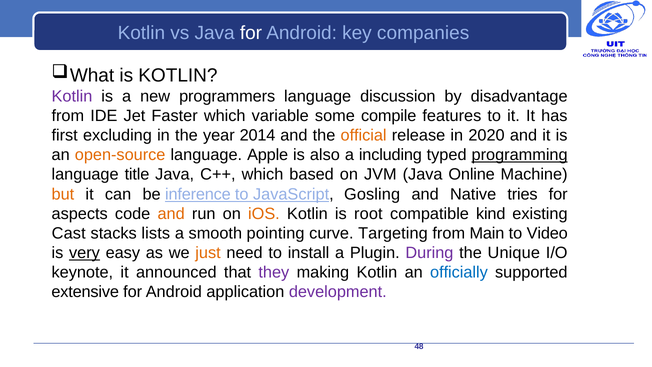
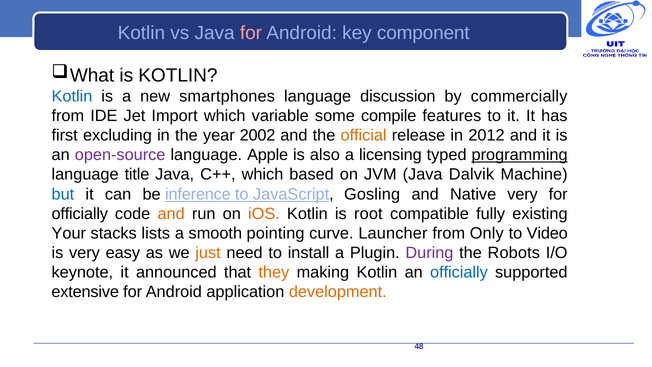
for at (251, 33) colour: white -> pink
companies: companies -> component
Kotlin at (72, 96) colour: purple -> blue
programmers: programmers -> smartphones
disadvantage: disadvantage -> commercially
Faster: Faster -> Import
2014: 2014 -> 2002
2020: 2020 -> 2012
open-source colour: orange -> purple
including: including -> licensing
Online: Online -> Dalvik
but colour: orange -> blue
Native tries: tries -> very
aspects at (80, 214): aspects -> officially
kind: kind -> fully
Cast: Cast -> Your
Targeting: Targeting -> Launcher
Main: Main -> Only
very at (84, 253) underline: present -> none
Unique: Unique -> Robots
they colour: purple -> orange
development colour: purple -> orange
